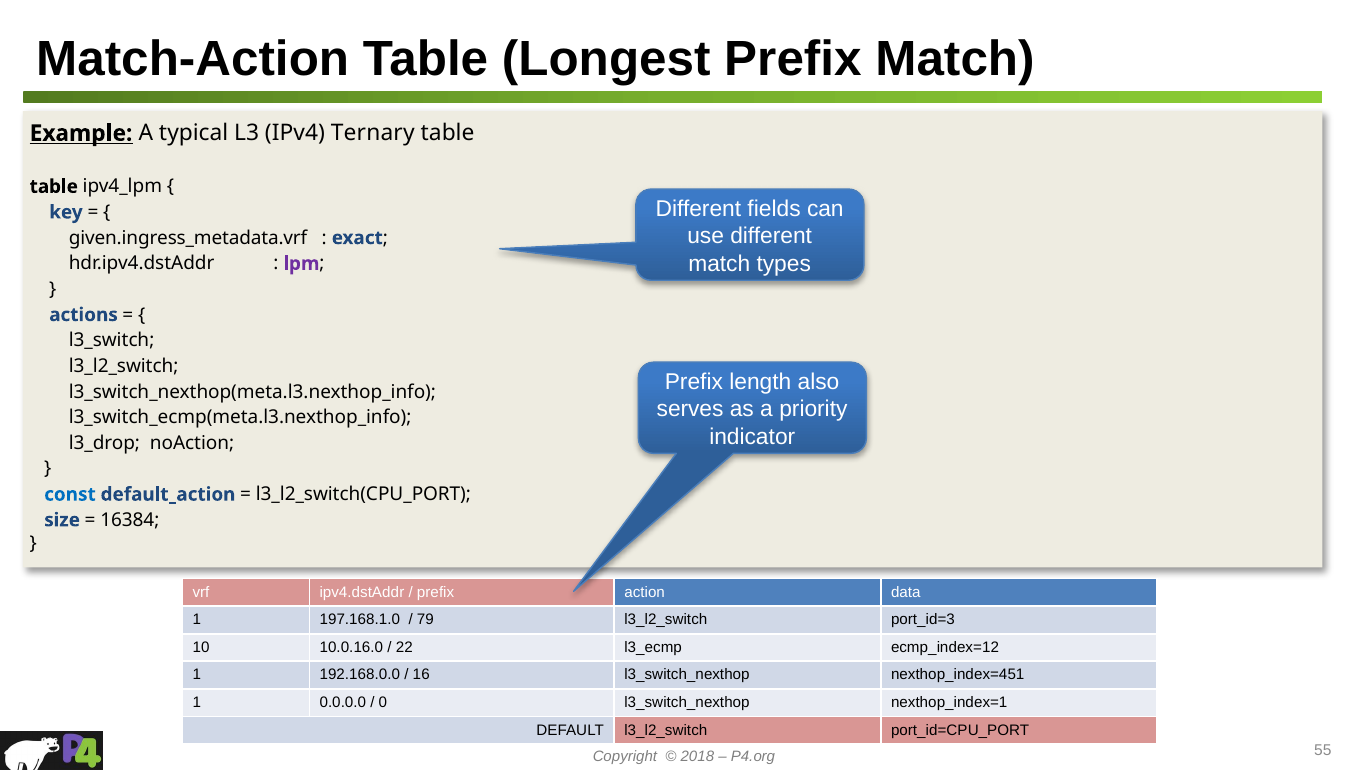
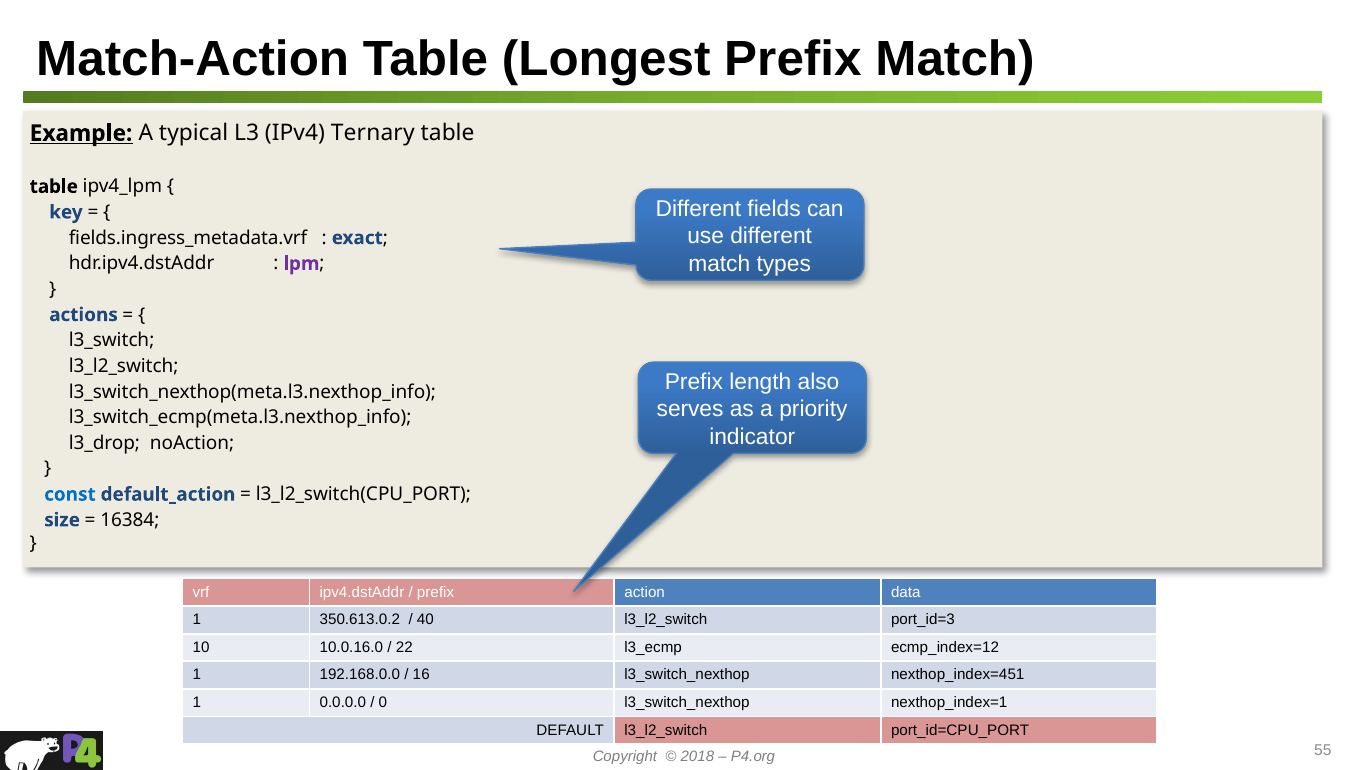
given.ingress_metadata.vrf: given.ingress_metadata.vrf -> fields.ingress_metadata.vrf
197.168.1.0: 197.168.1.0 -> 350.613.0.2
79: 79 -> 40
